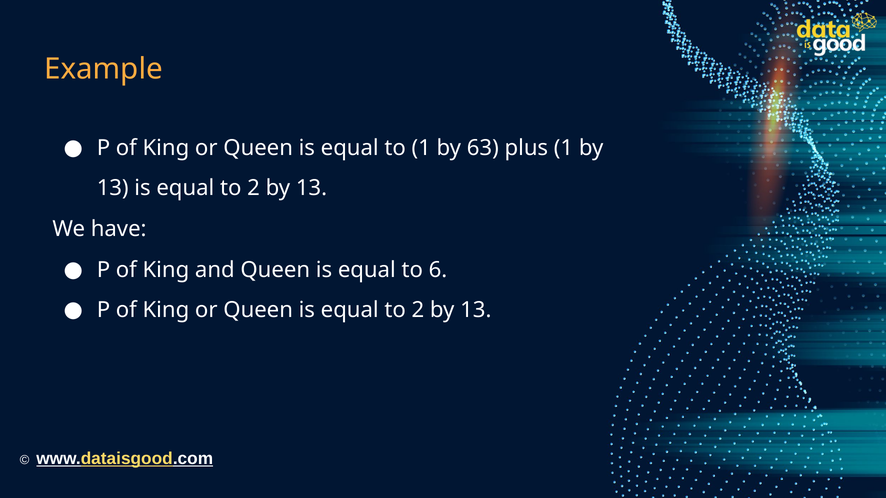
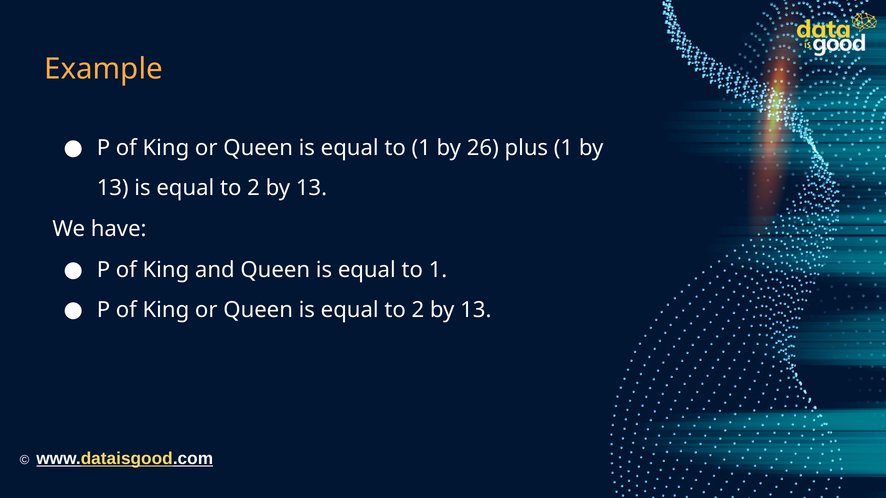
63: 63 -> 26
6 at (438, 270): 6 -> 1
